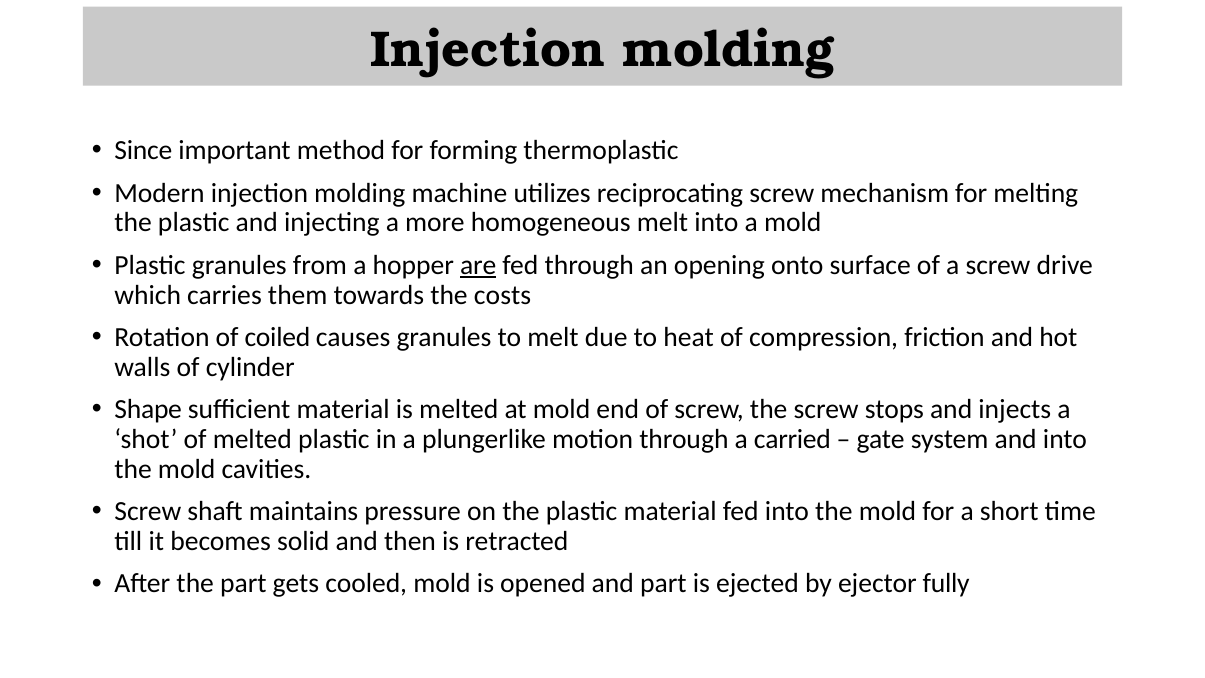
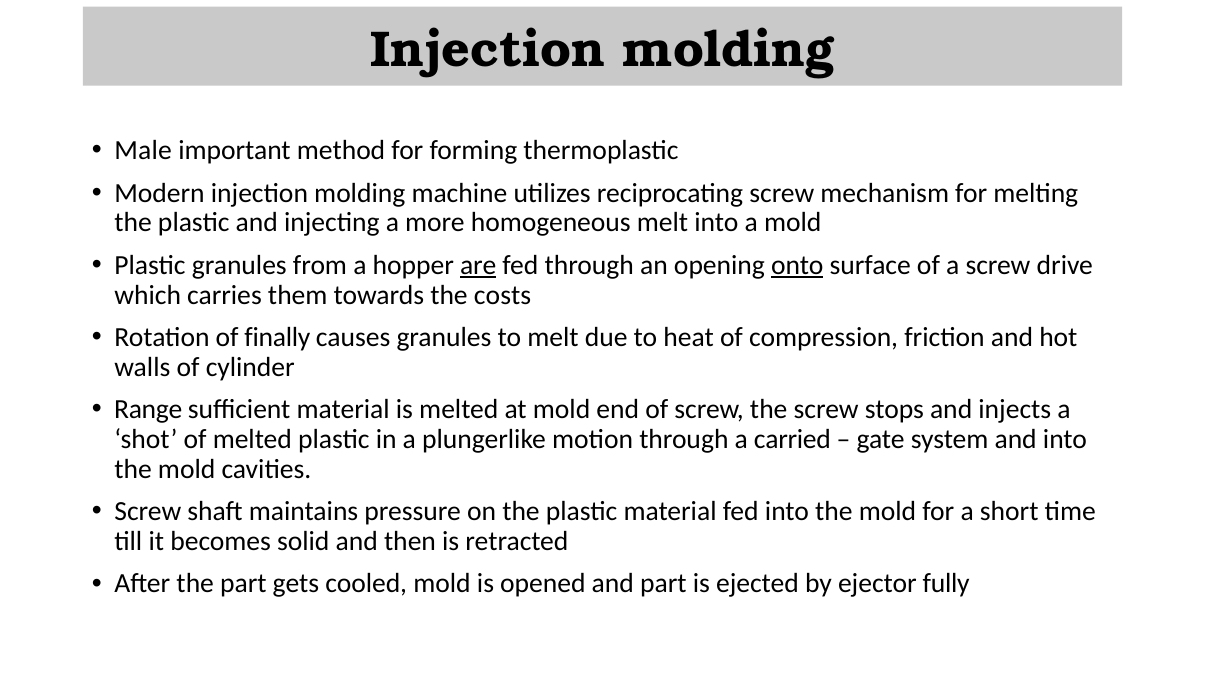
Since: Since -> Male
onto underline: none -> present
coiled: coiled -> finally
Shape: Shape -> Range
